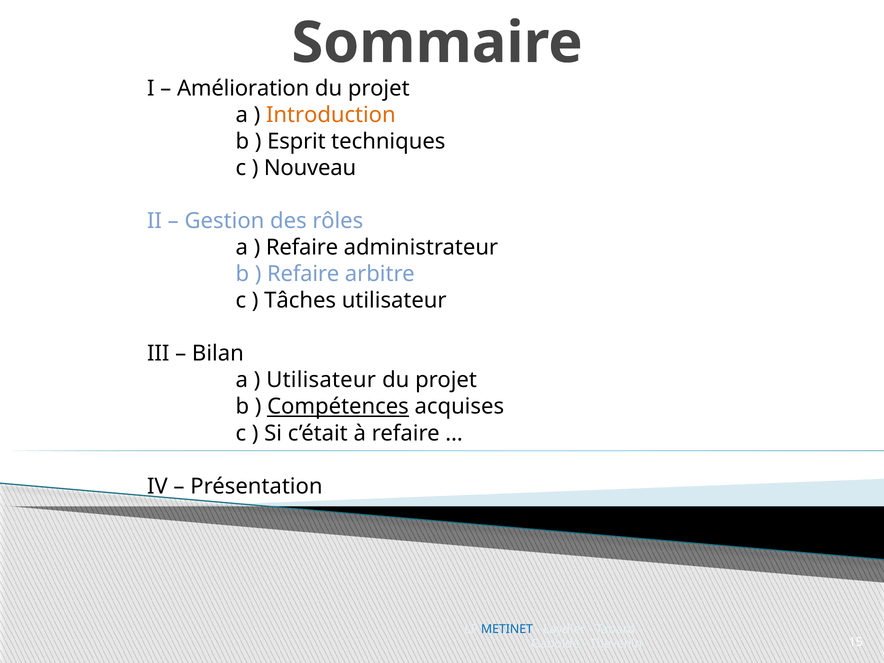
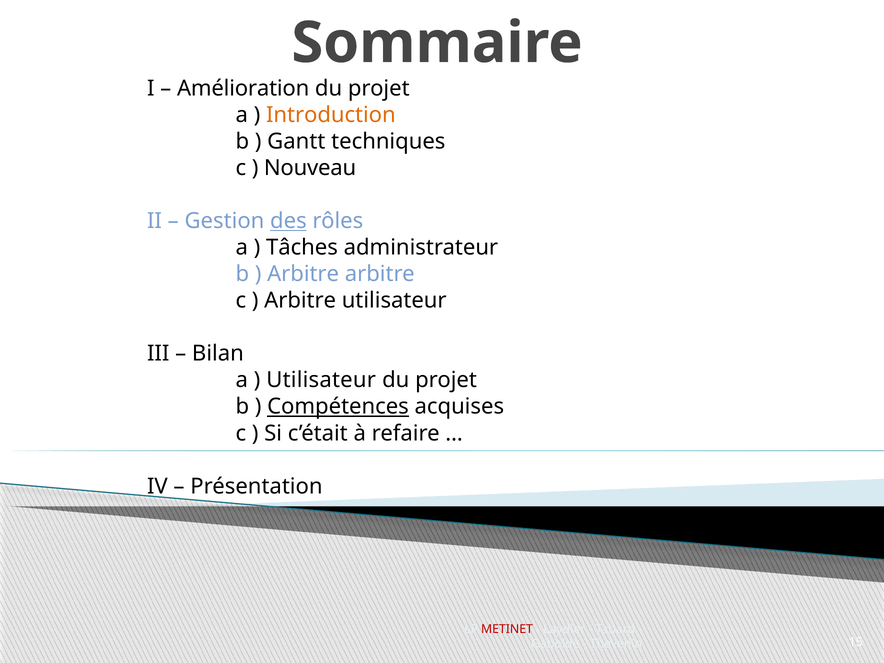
Esprit: Esprit -> Gantt
des underline: none -> present
Refaire at (302, 248): Refaire -> Tâches
Refaire at (303, 274): Refaire -> Arbitre
Tâches at (300, 301): Tâches -> Arbitre
METINET colour: blue -> red
